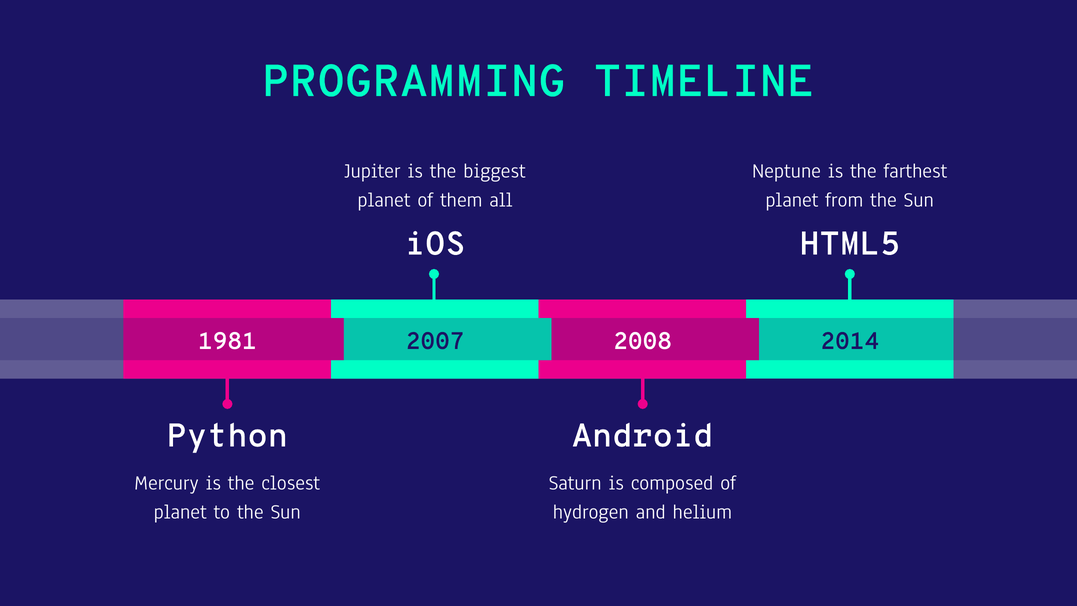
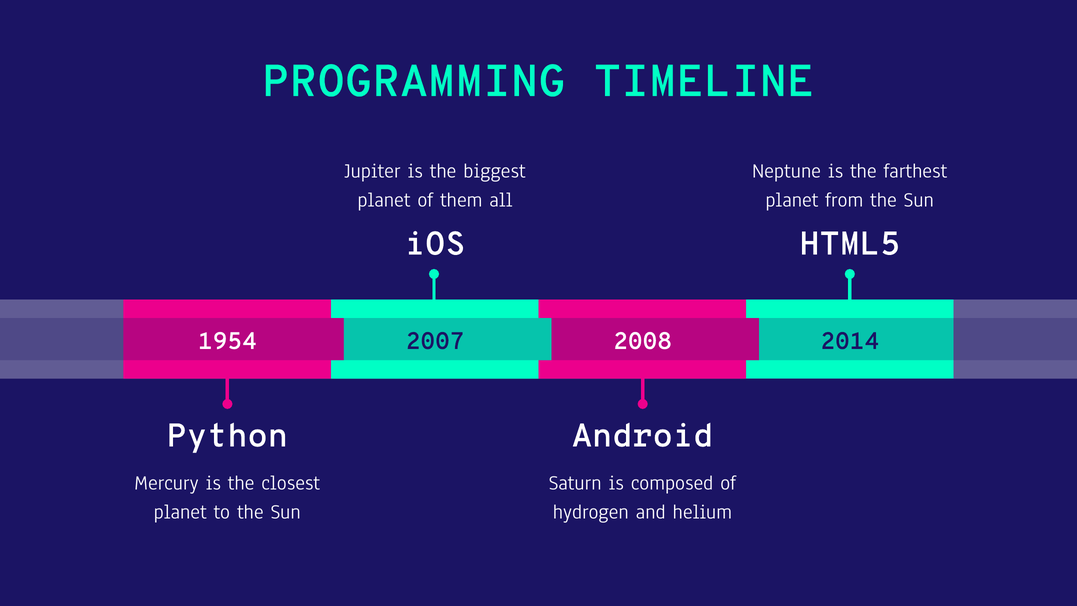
1981: 1981 -> 1954
